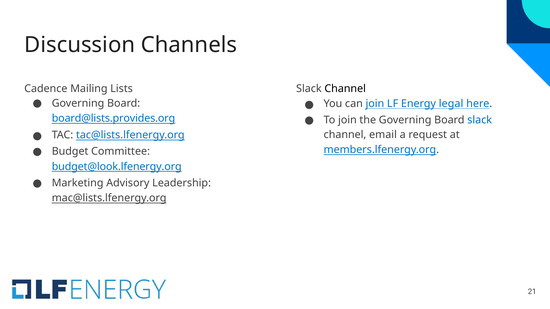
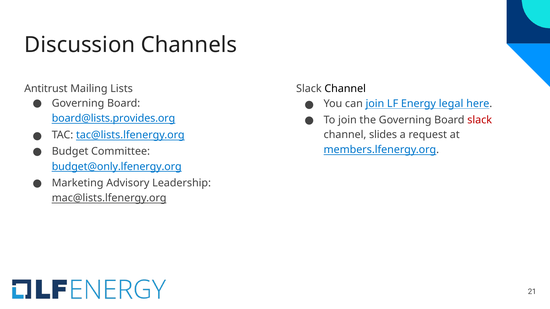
Cadence: Cadence -> Antitrust
slack at (480, 120) colour: blue -> red
email: email -> slides
budget@look.lfenergy.org: budget@look.lfenergy.org -> budget@only.lfenergy.org
